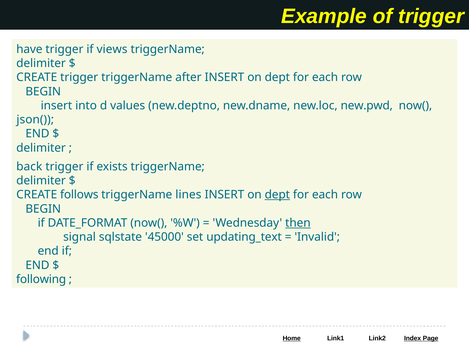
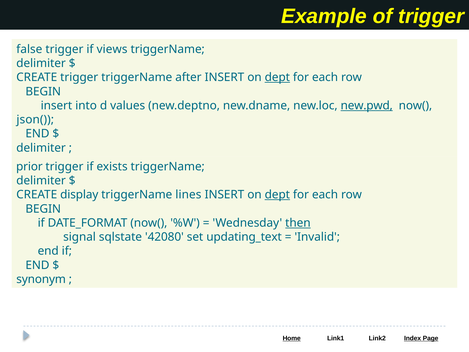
have: have -> false
dept at (277, 77) underline: none -> present
new.pwd underline: none -> present
back: back -> prior
follows: follows -> display
45000: 45000 -> 42080
following: following -> synonym
